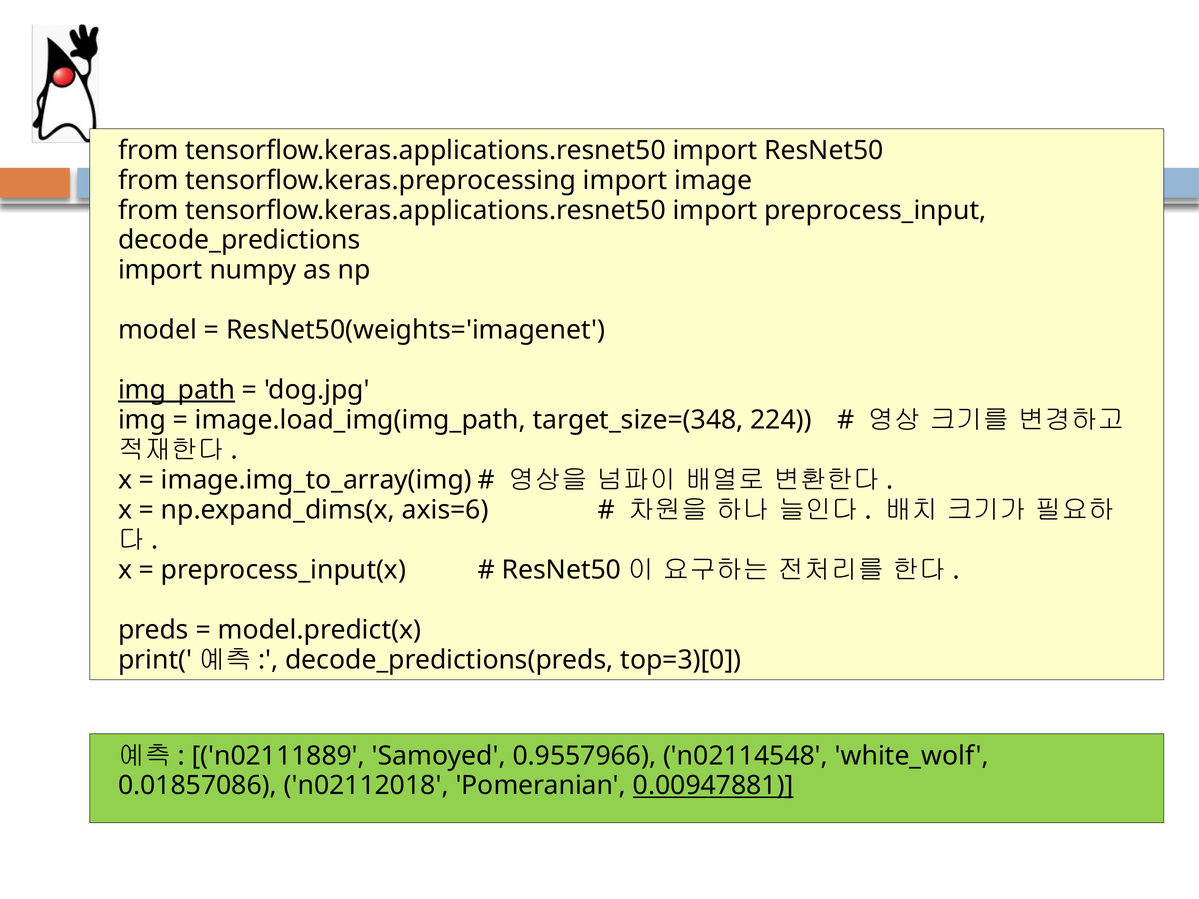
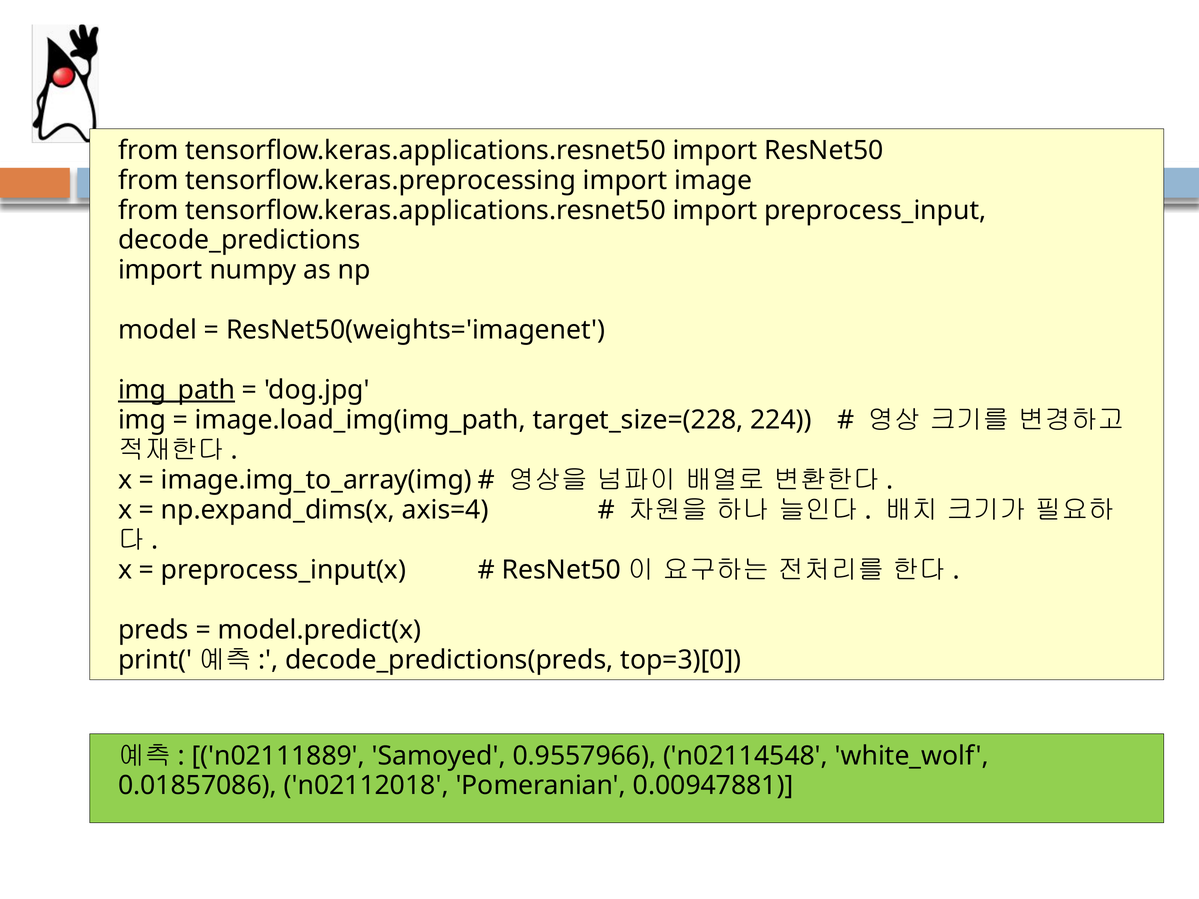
target_size=(348: target_size=(348 -> target_size=(228
axis=6: axis=6 -> axis=4
0.00947881 underline: present -> none
